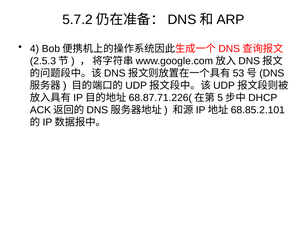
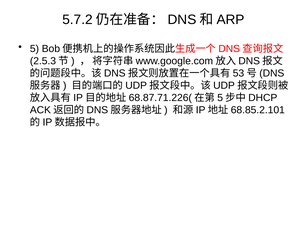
4: 4 -> 5
